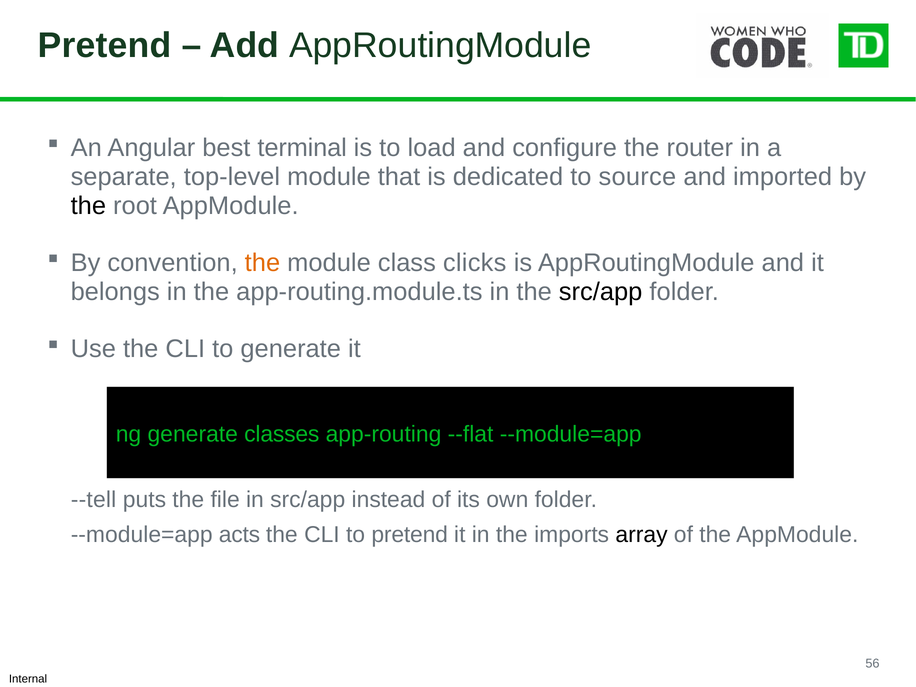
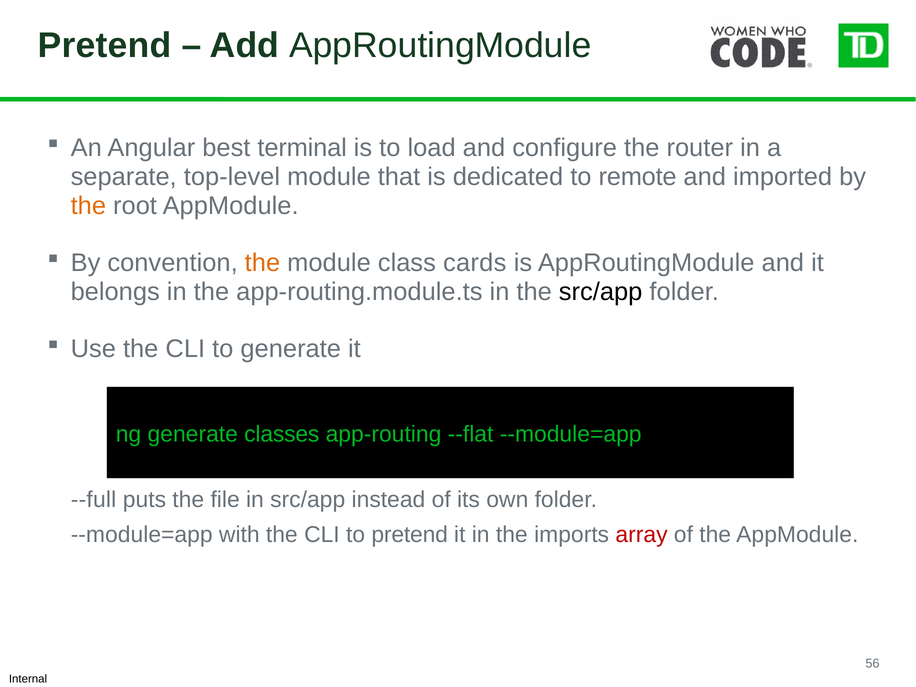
source: source -> remote
the at (88, 206) colour: black -> orange
clicks: clicks -> cards
--tell: --tell -> --full
acts: acts -> with
array colour: black -> red
